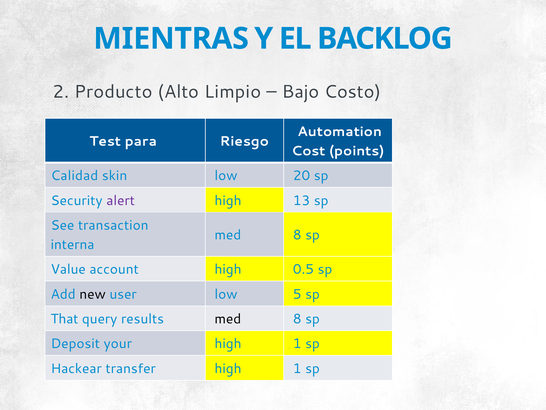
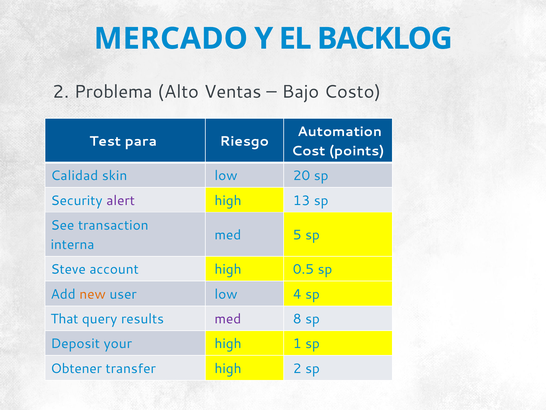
MIENTRAS: MIENTRAS -> MERCADO
Producto: Producto -> Problema
Limpio: Limpio -> Ventas
8 at (297, 235): 8 -> 5
Value: Value -> Steve
new colour: black -> orange
5: 5 -> 4
med at (228, 319) colour: black -> purple
Hackear: Hackear -> Obtener
transfer high 1: 1 -> 2
